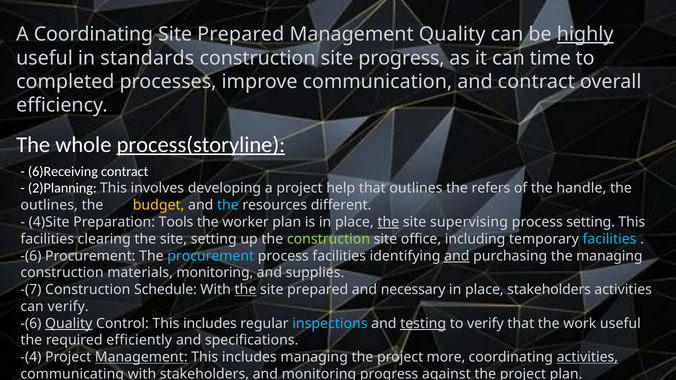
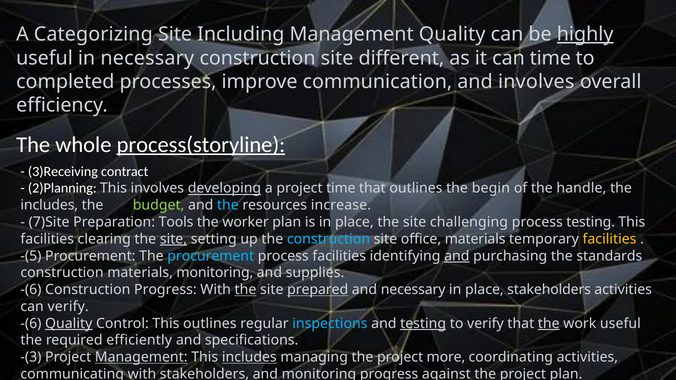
A Coordinating: Coordinating -> Categorizing
Prepared at (241, 34): Prepared -> Including
in standards: standards -> necessary
site progress: progress -> different
and contract: contract -> involves
6)Receiving: 6)Receiving -> 3)Receiving
developing underline: none -> present
project help: help -> time
refers: refers -> begin
outlines at (49, 205): outlines -> includes
budget colour: yellow -> light green
different: different -> increase
4)Site: 4)Site -> 7)Site
the at (388, 222) underline: present -> none
supervising: supervising -> challenging
process setting: setting -> testing
site at (173, 239) underline: none -> present
construction at (328, 239) colour: light green -> light blue
office including: including -> materials
facilities at (610, 239) colour: light blue -> yellow
-(6 at (31, 256): -(6 -> -(5
the managing: managing -> standards
-(7 at (31, 290): -(7 -> -(6
Construction Schedule: Schedule -> Progress
prepared at (318, 290) underline: none -> present
Control This includes: includes -> outlines
the at (549, 324) underline: none -> present
-(4: -(4 -> -(3
includes at (249, 357) underline: none -> present
activities at (587, 357) underline: present -> none
